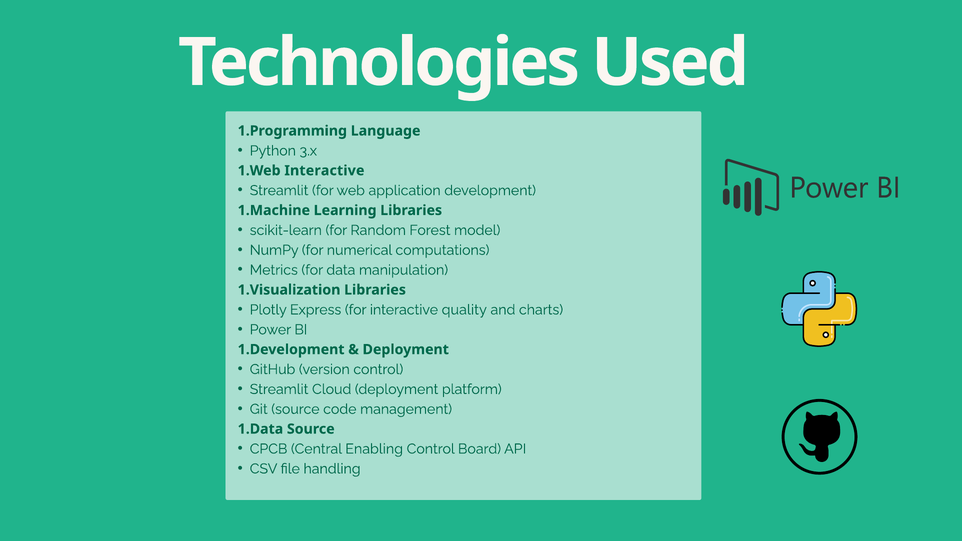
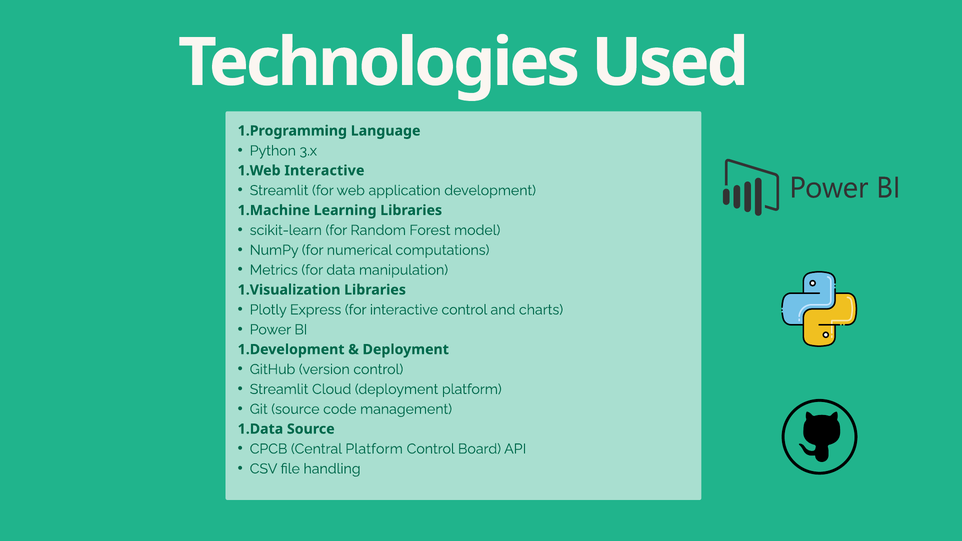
interactive quality: quality -> control
Central Enabling: Enabling -> Platform
